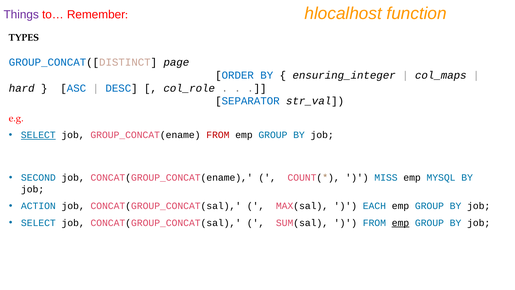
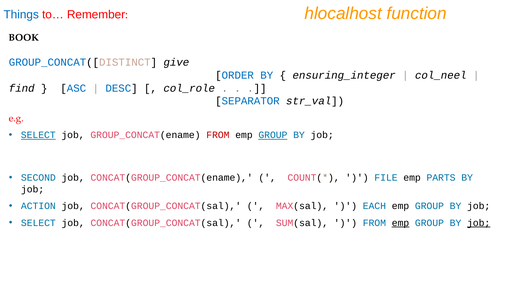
Things colour: purple -> blue
TYPES: TYPES -> BOOK
page: page -> give
col_maps: col_maps -> col_neel
hard: hard -> find
GROUP at (273, 135) underline: none -> present
MISS: MISS -> FILE
MYSQL: MYSQL -> PARTS
job at (479, 223) underline: none -> present
